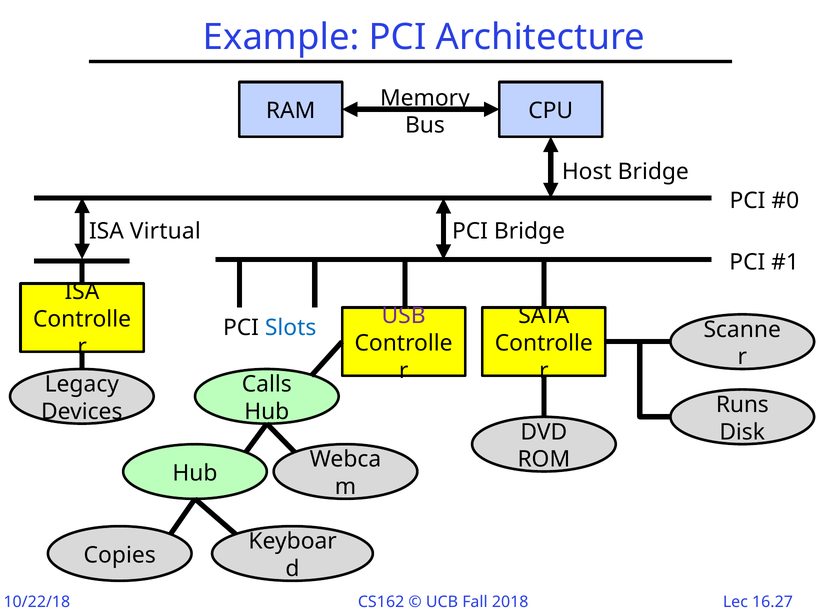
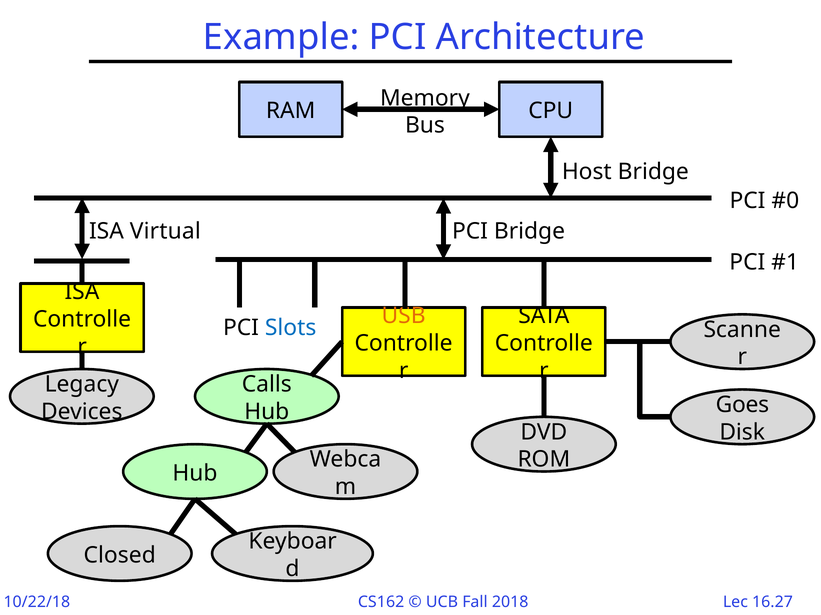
USB colour: purple -> orange
Runs: Runs -> Goes
Copies: Copies -> Closed
